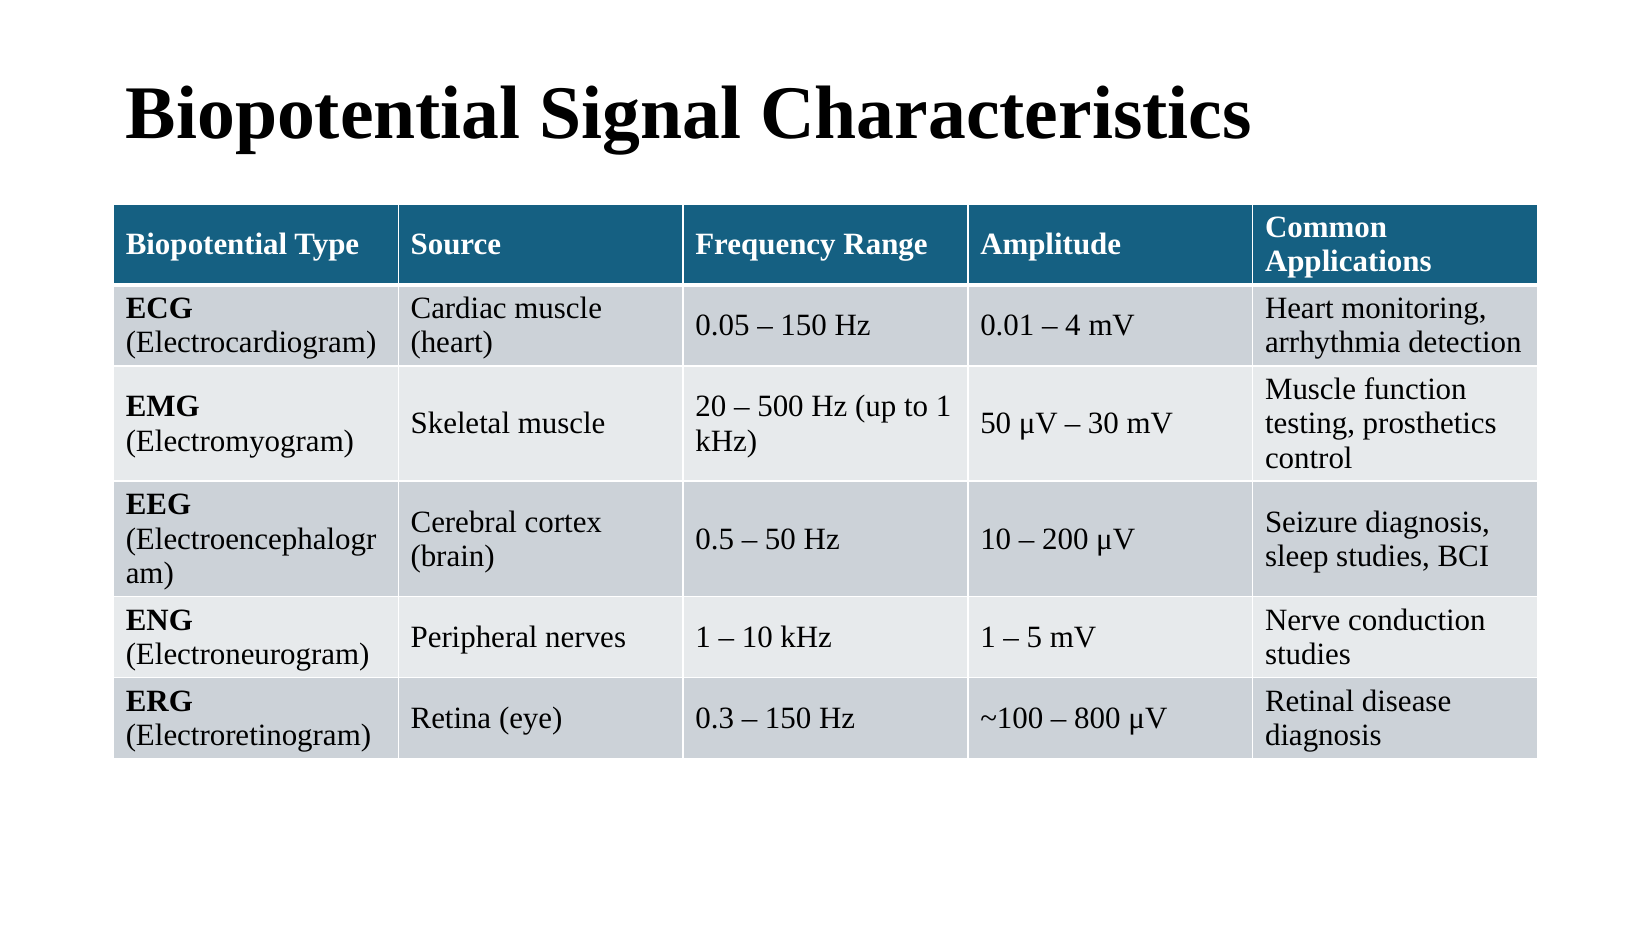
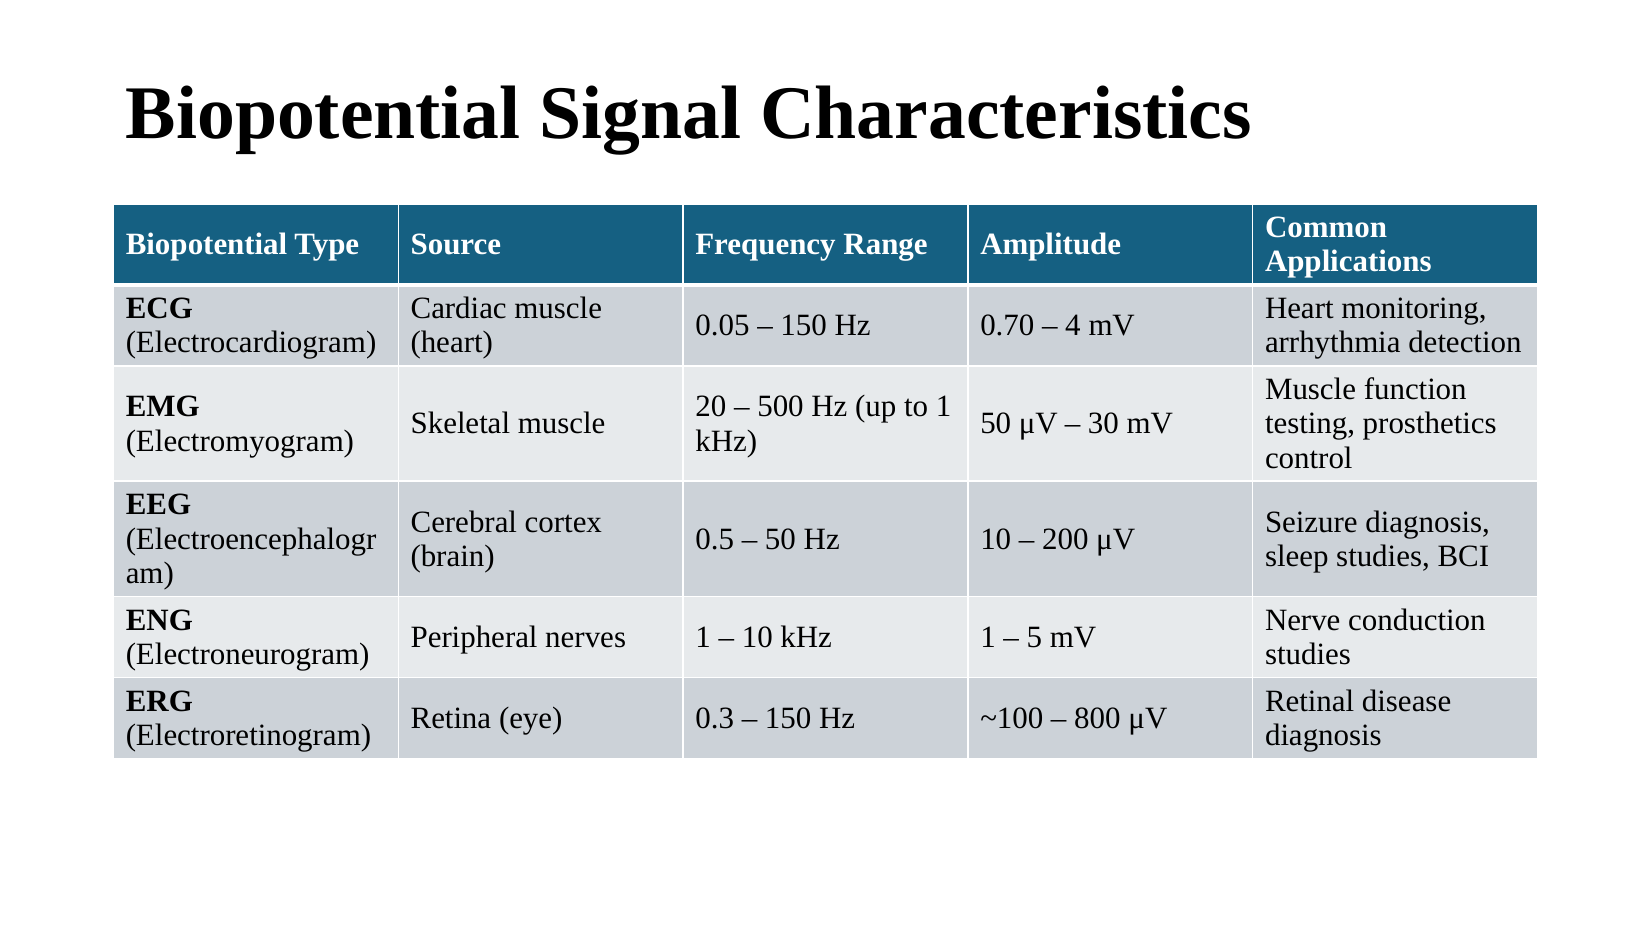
0.01: 0.01 -> 0.70
